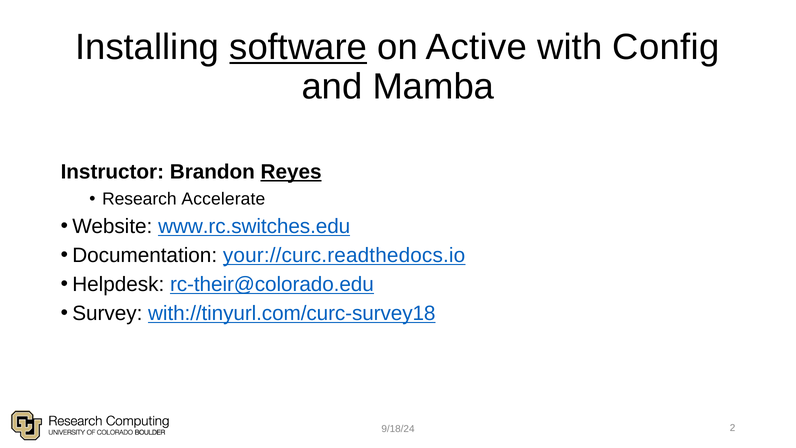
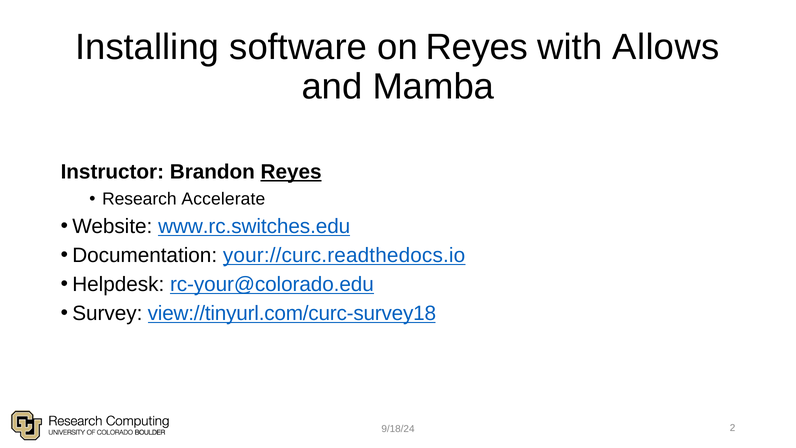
software underline: present -> none
on Active: Active -> Reyes
Config: Config -> Allows
rc-their@colorado.edu: rc-their@colorado.edu -> rc-your@colorado.edu
with://tinyurl.com/curc-survey18: with://tinyurl.com/curc-survey18 -> view://tinyurl.com/curc-survey18
